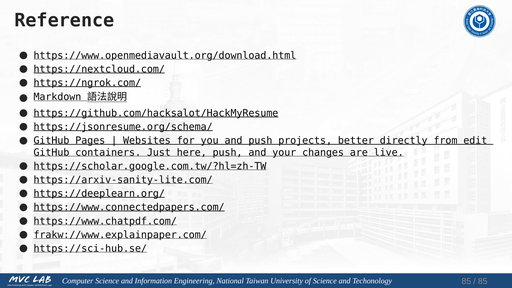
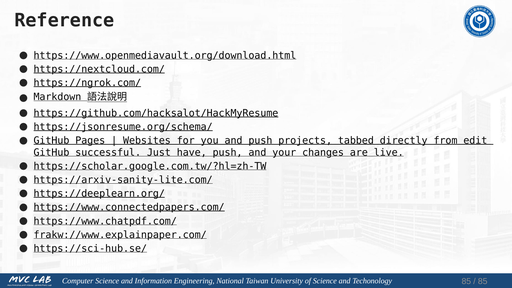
better: better -> tabbed
containers: containers -> successful
here: here -> have
